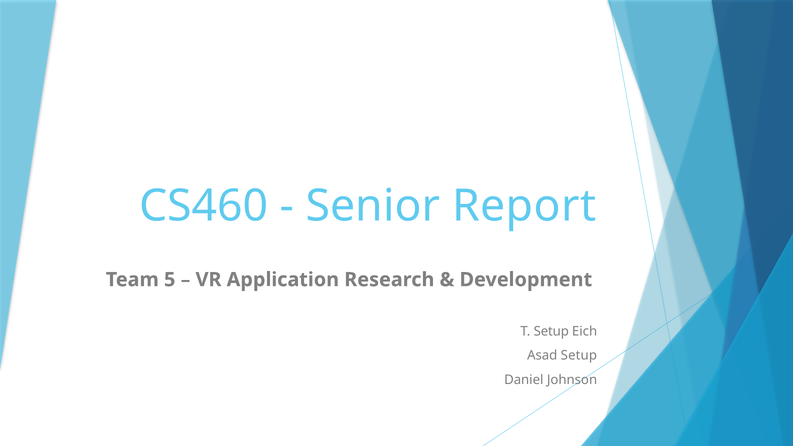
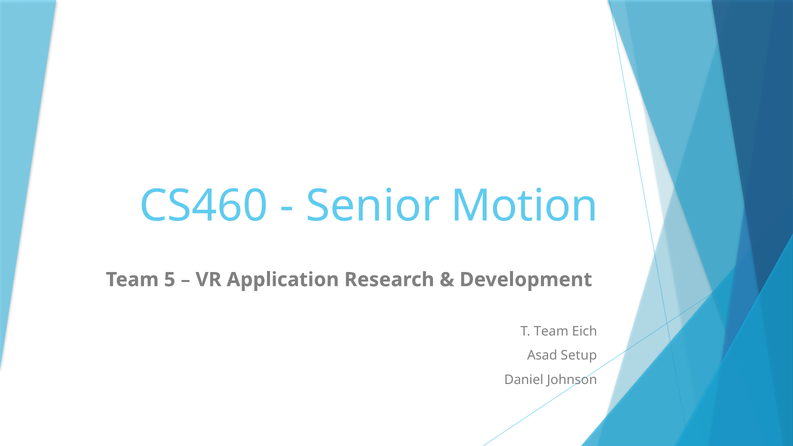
Report: Report -> Motion
T Setup: Setup -> Team
